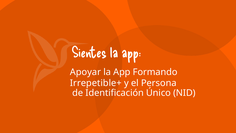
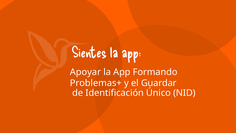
Irrepetible+: Irrepetible+ -> Problemas+
Persona: Persona -> Guardar
